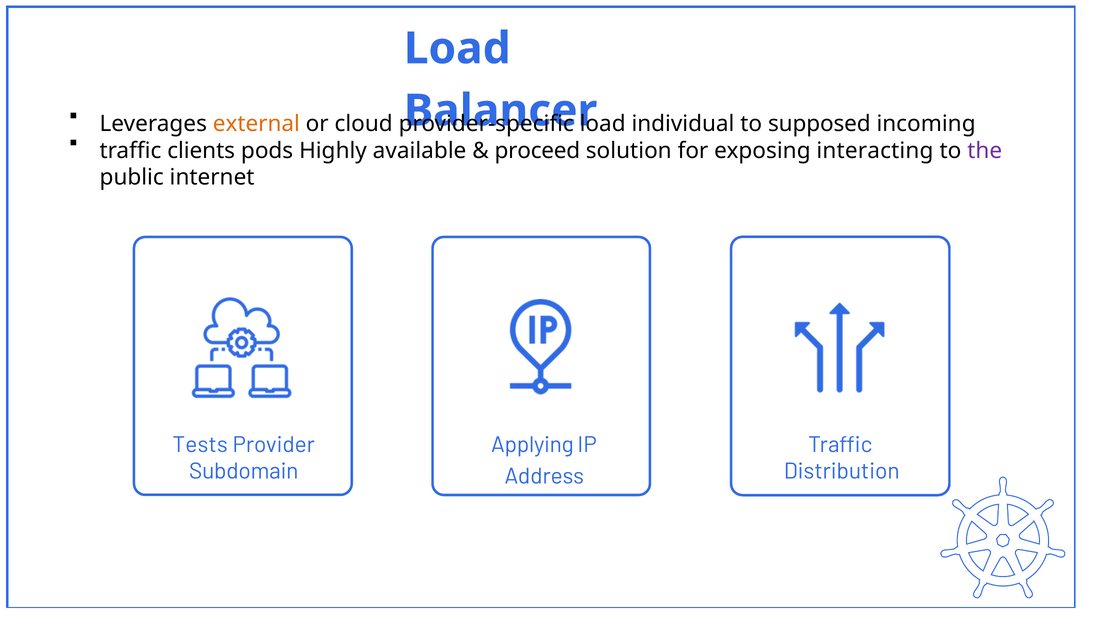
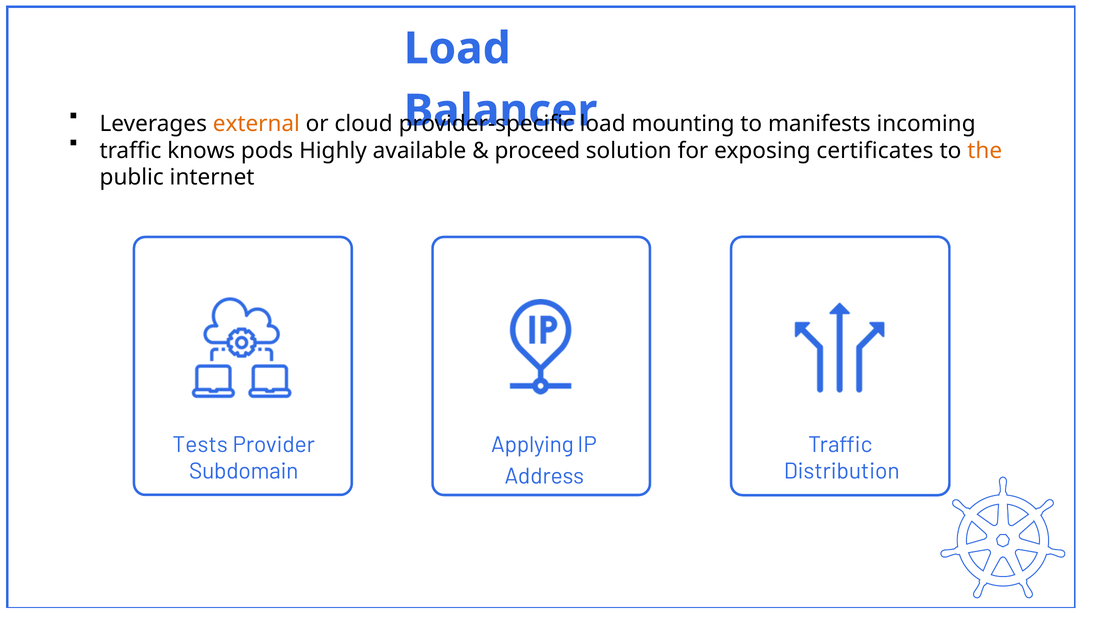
individual: individual -> mounting
supposed: supposed -> manifests
clients: clients -> knows
interacting: interacting -> certificates
the colour: purple -> orange
